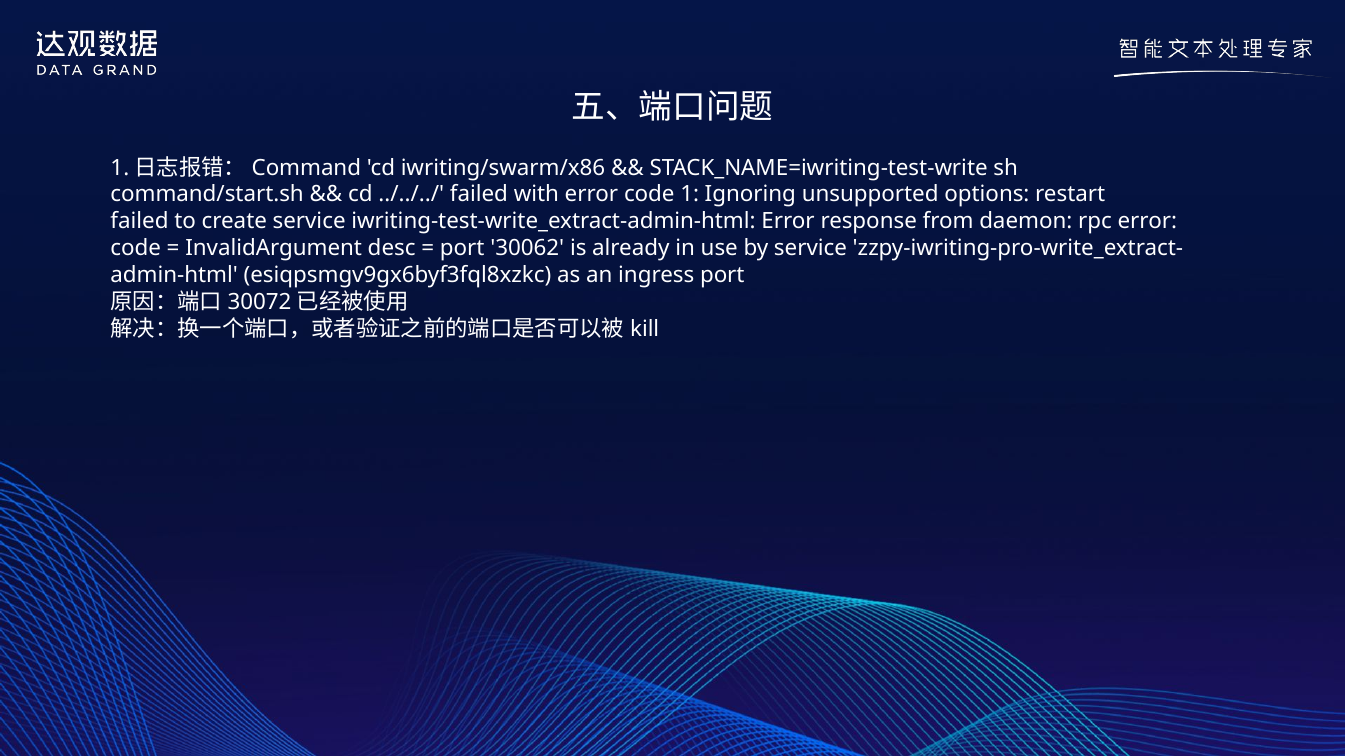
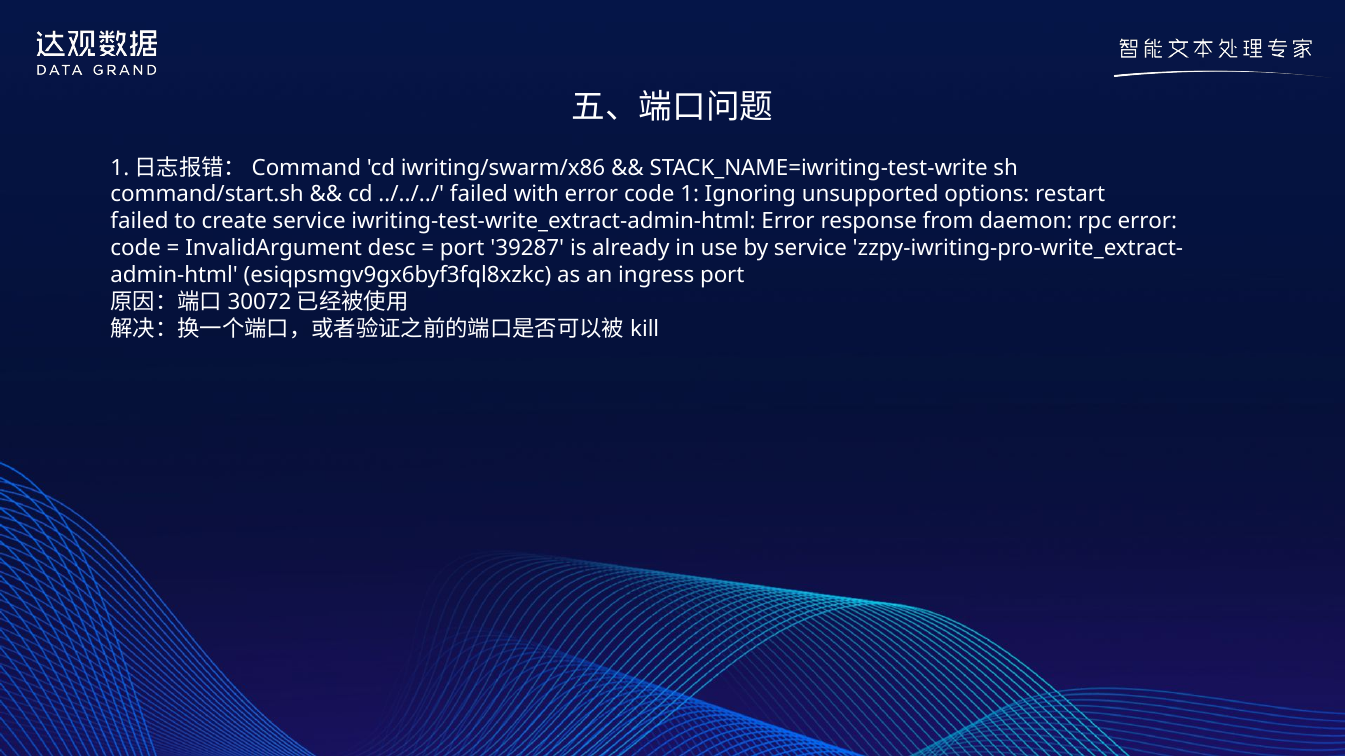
30062: 30062 -> 39287
